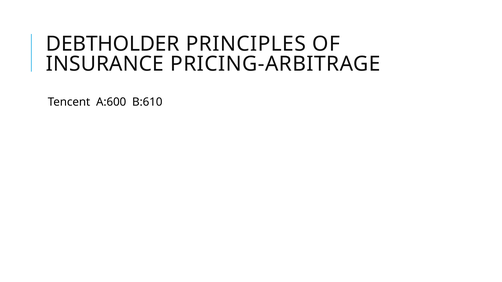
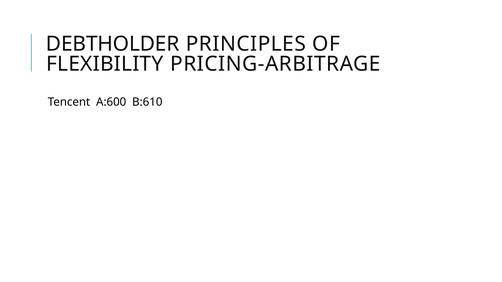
INSURANCE: INSURANCE -> FLEXIBILITY
